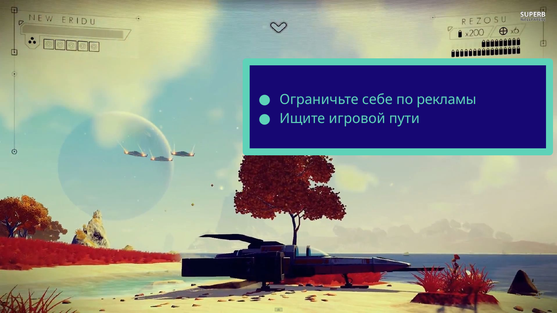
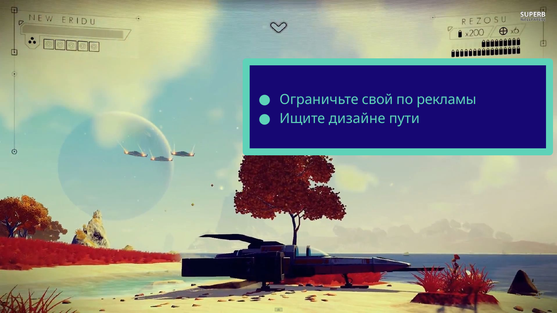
себе: себе -> свой
игровой: игровой -> дизайне
